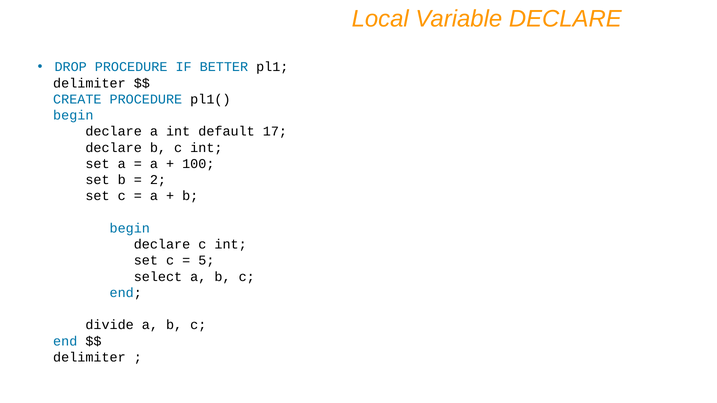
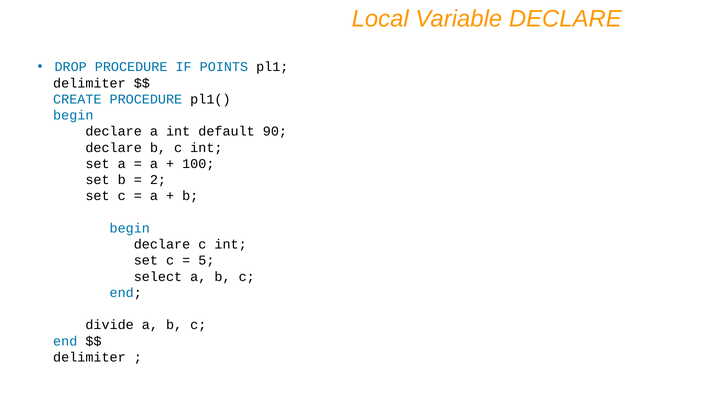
BETTER: BETTER -> POINTS
17: 17 -> 90
